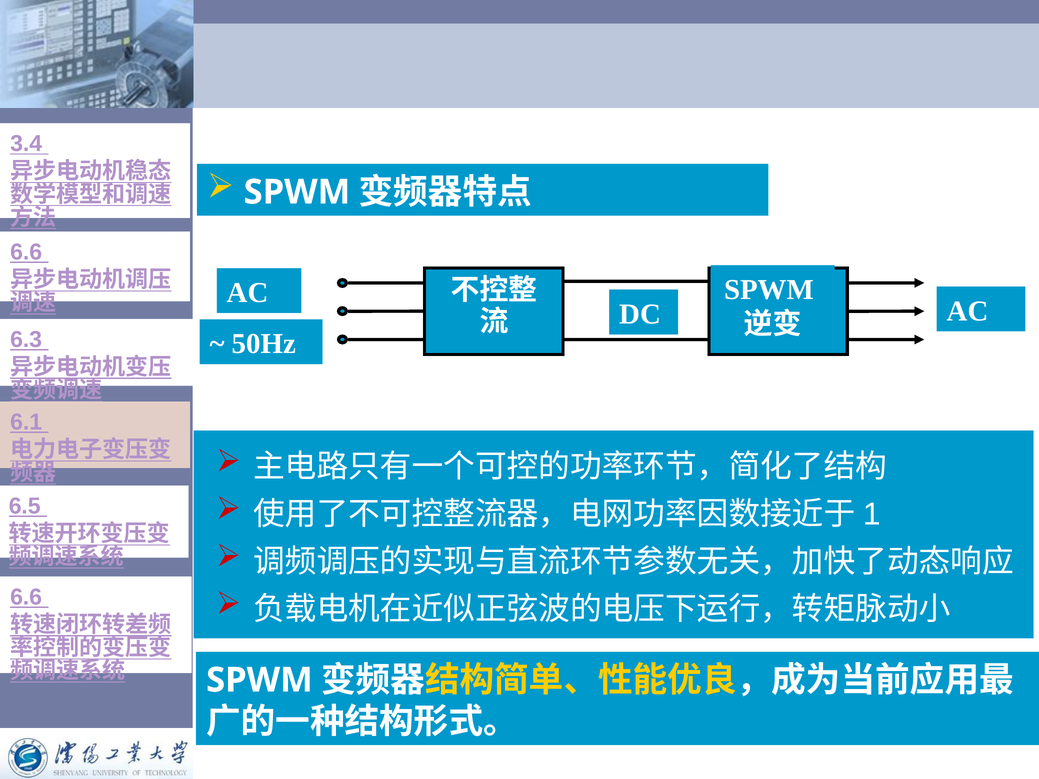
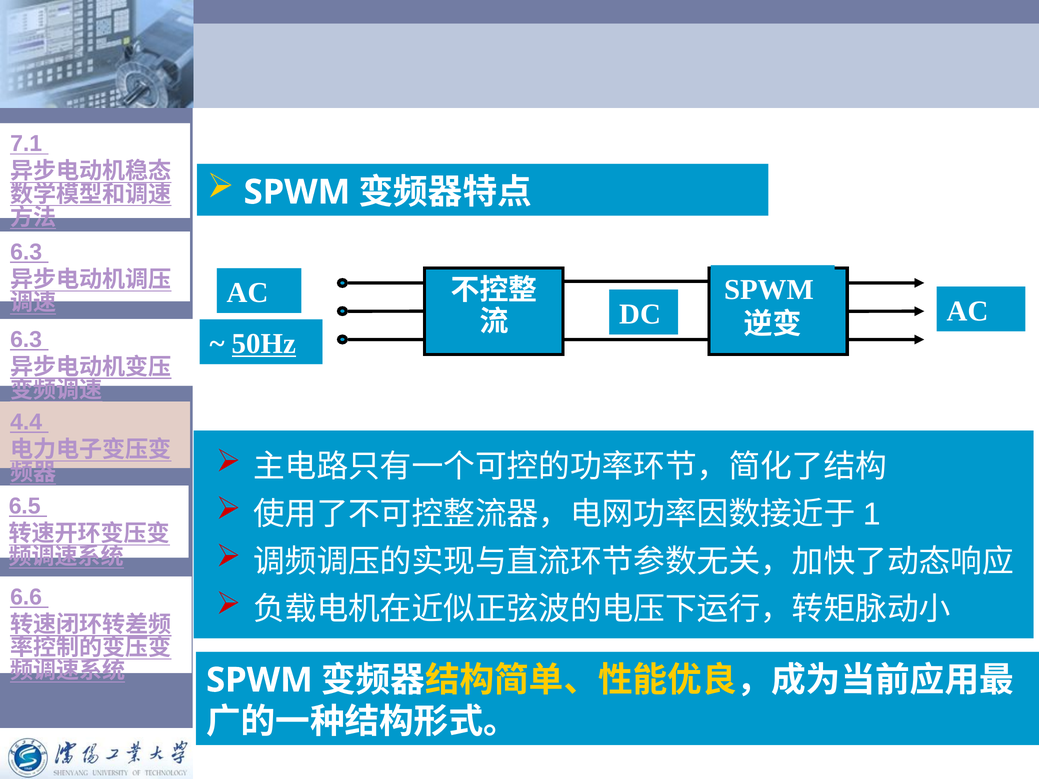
3.4: 3.4 -> 7.1
6.6 at (26, 252): 6.6 -> 6.3
50Hz underline: none -> present
6.1: 6.1 -> 4.4
